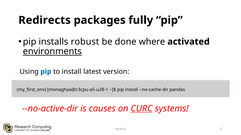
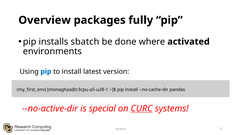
Redirects: Redirects -> Overview
robust: robust -> sbatch
environments underline: present -> none
causes: causes -> special
